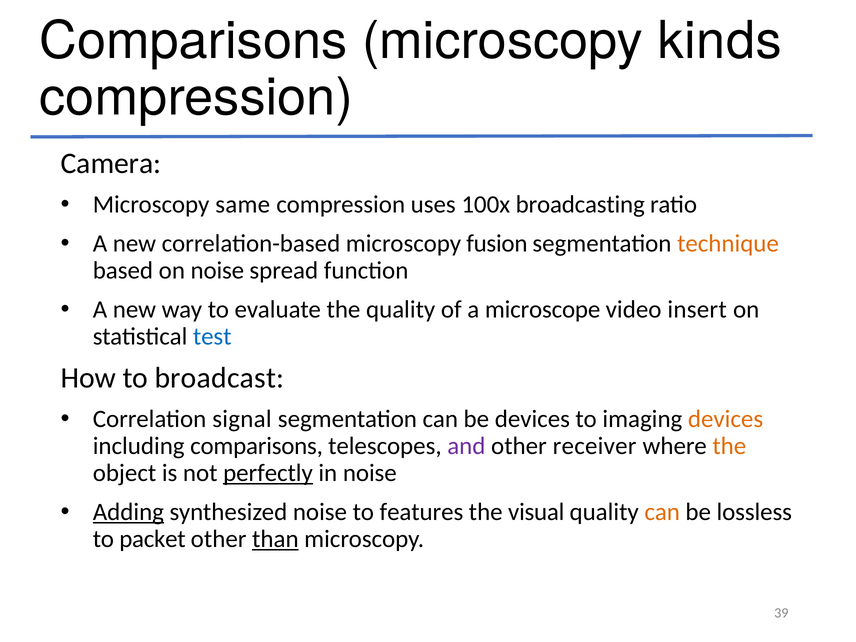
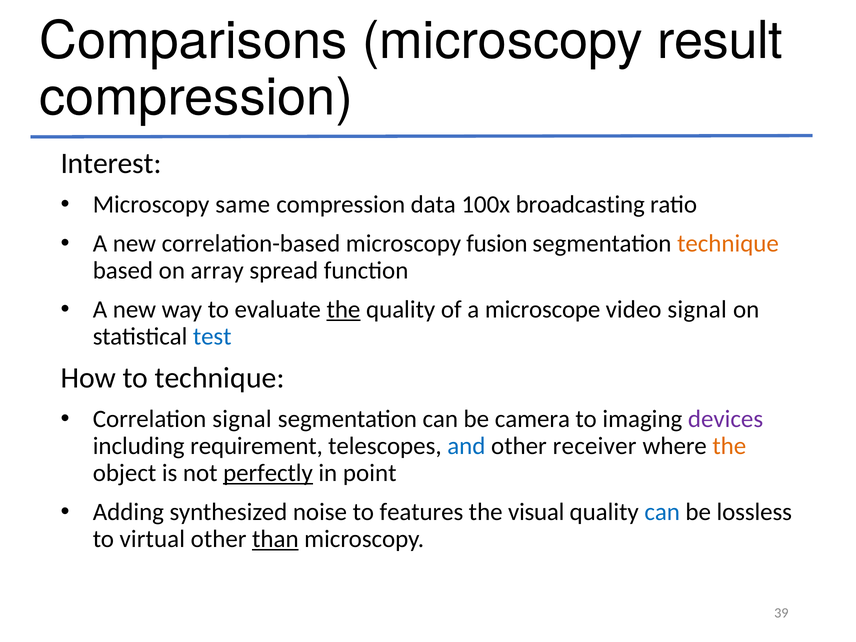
kinds: kinds -> result
Camera: Camera -> Interest
uses: uses -> data
on noise: noise -> array
the at (343, 309) underline: none -> present
video insert: insert -> signal
to broadcast: broadcast -> technique
be devices: devices -> camera
devices at (726, 419) colour: orange -> purple
including comparisons: comparisons -> requirement
and colour: purple -> blue
in noise: noise -> point
Adding underline: present -> none
can at (662, 512) colour: orange -> blue
packet: packet -> virtual
